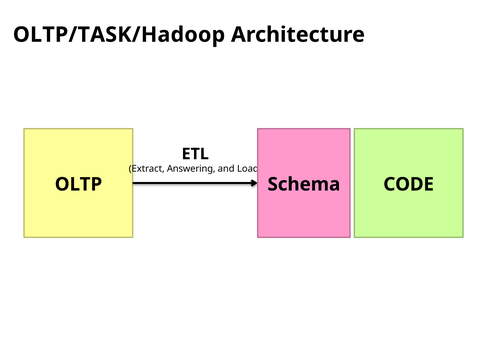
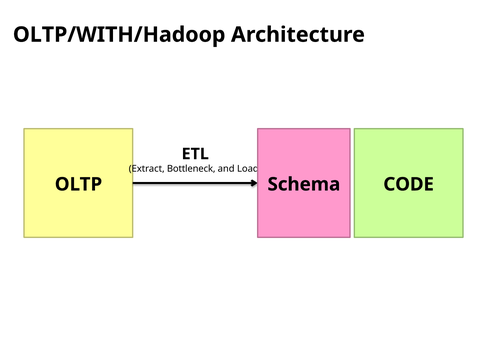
OLTP/TASK/Hadoop: OLTP/TASK/Hadoop -> OLTP/WITH/Hadoop
Answering: Answering -> Bottleneck
